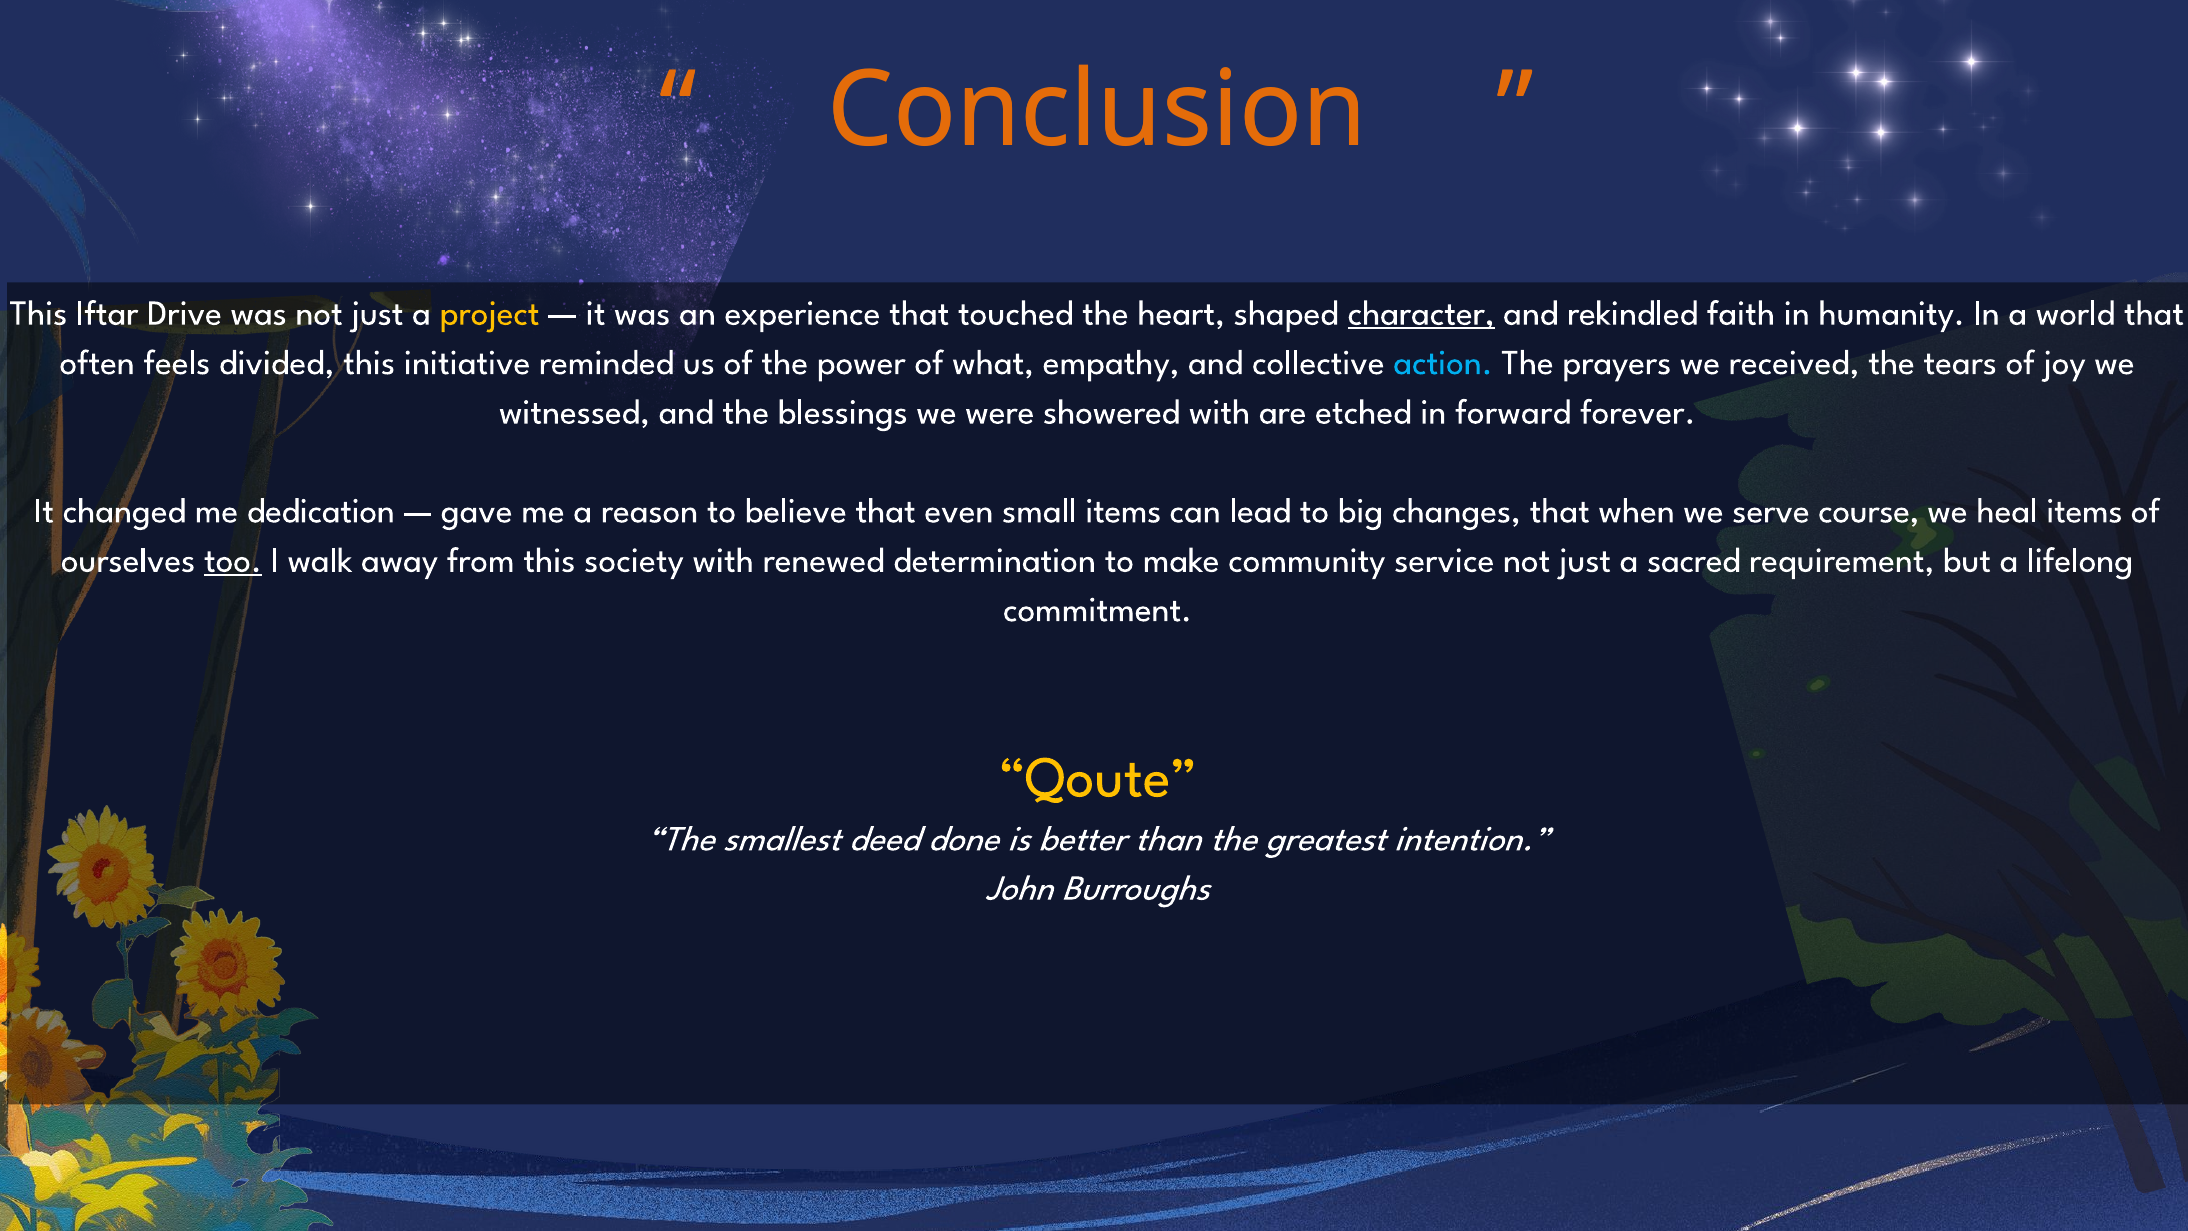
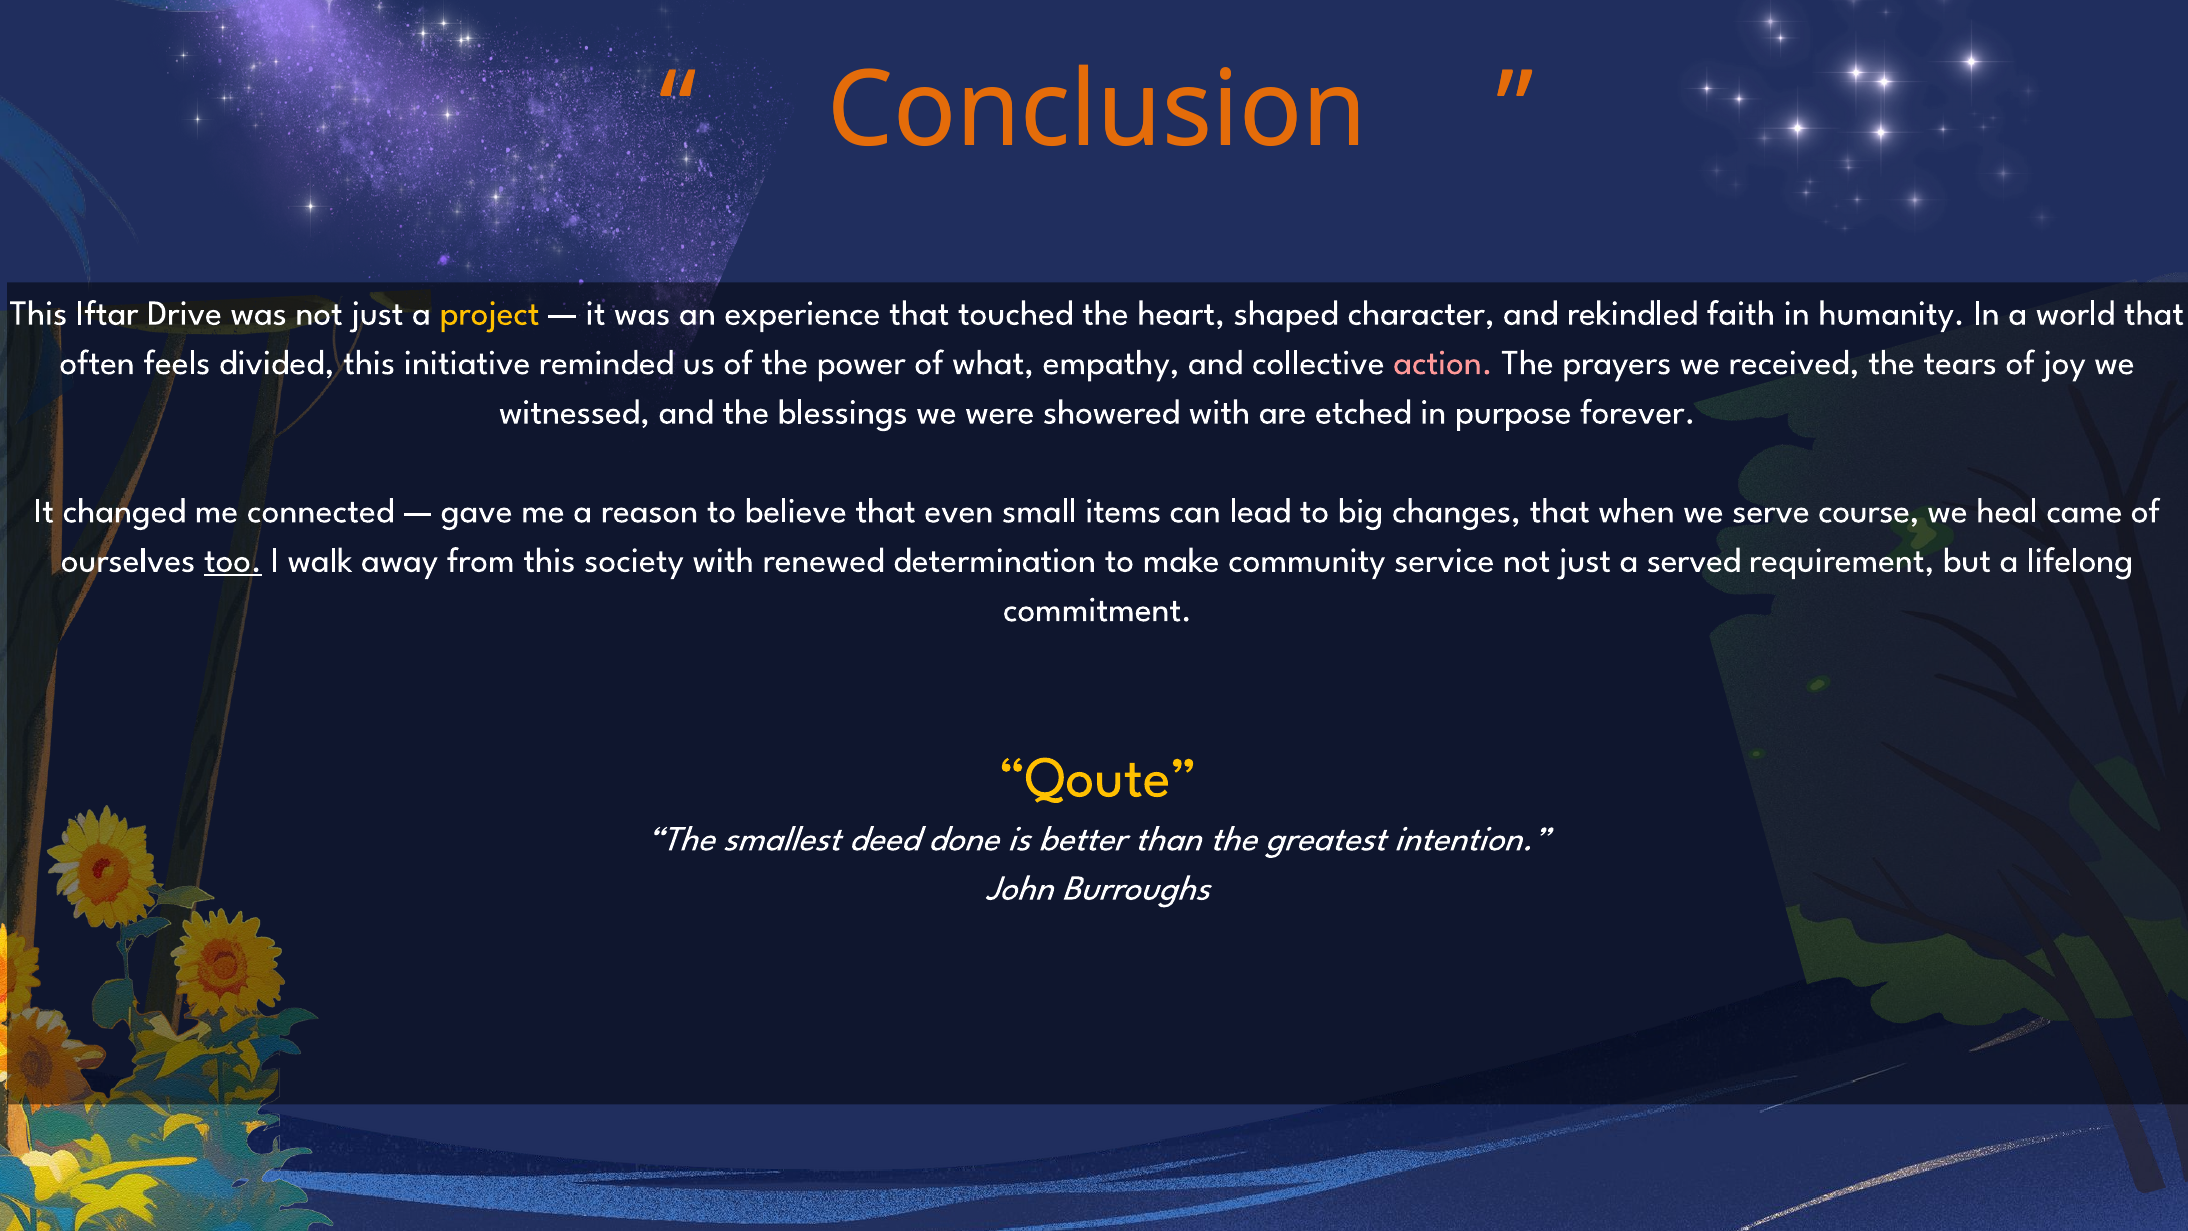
character underline: present -> none
action colour: light blue -> pink
forward: forward -> purpose
dedication: dedication -> connected
heal items: items -> came
sacred: sacred -> served
